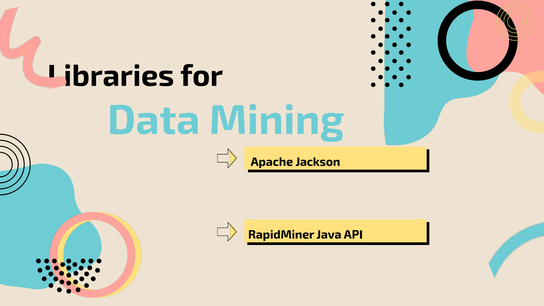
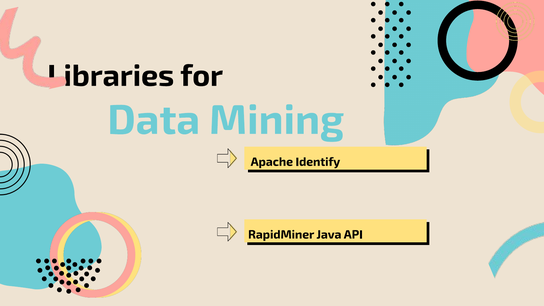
Jackson: Jackson -> Identify
